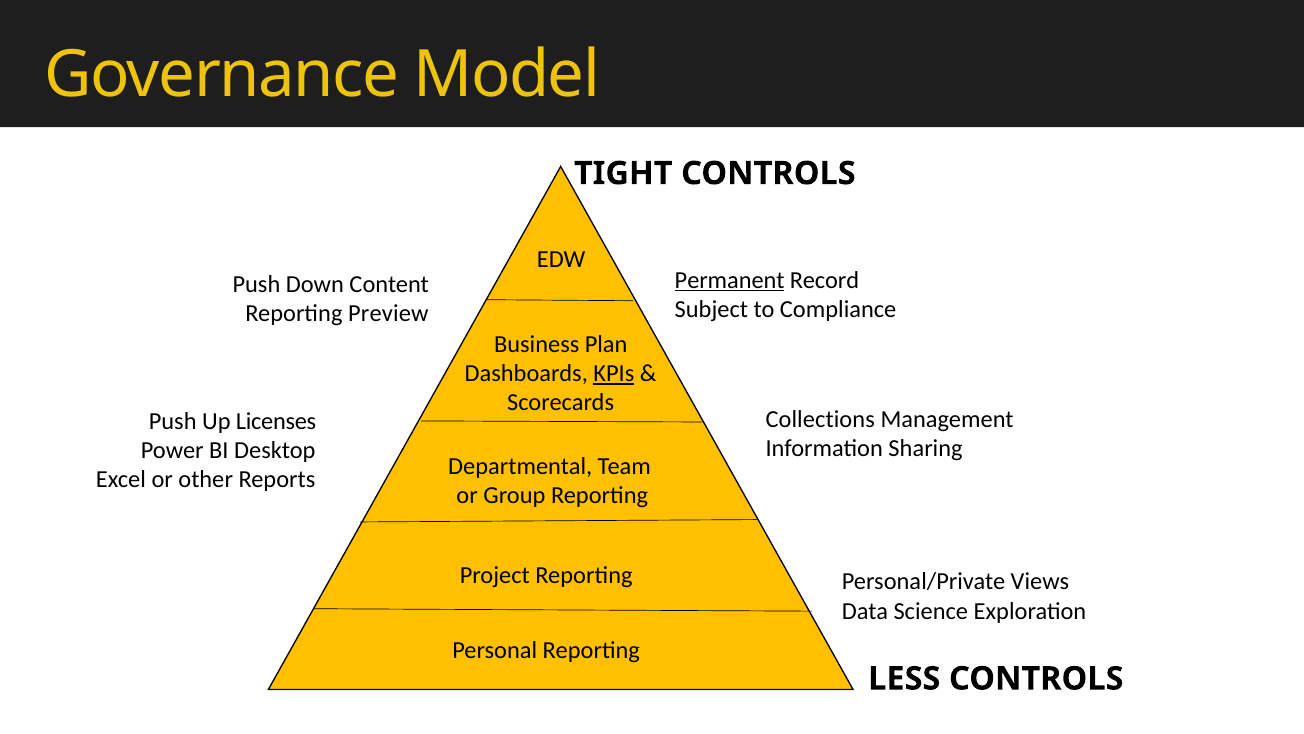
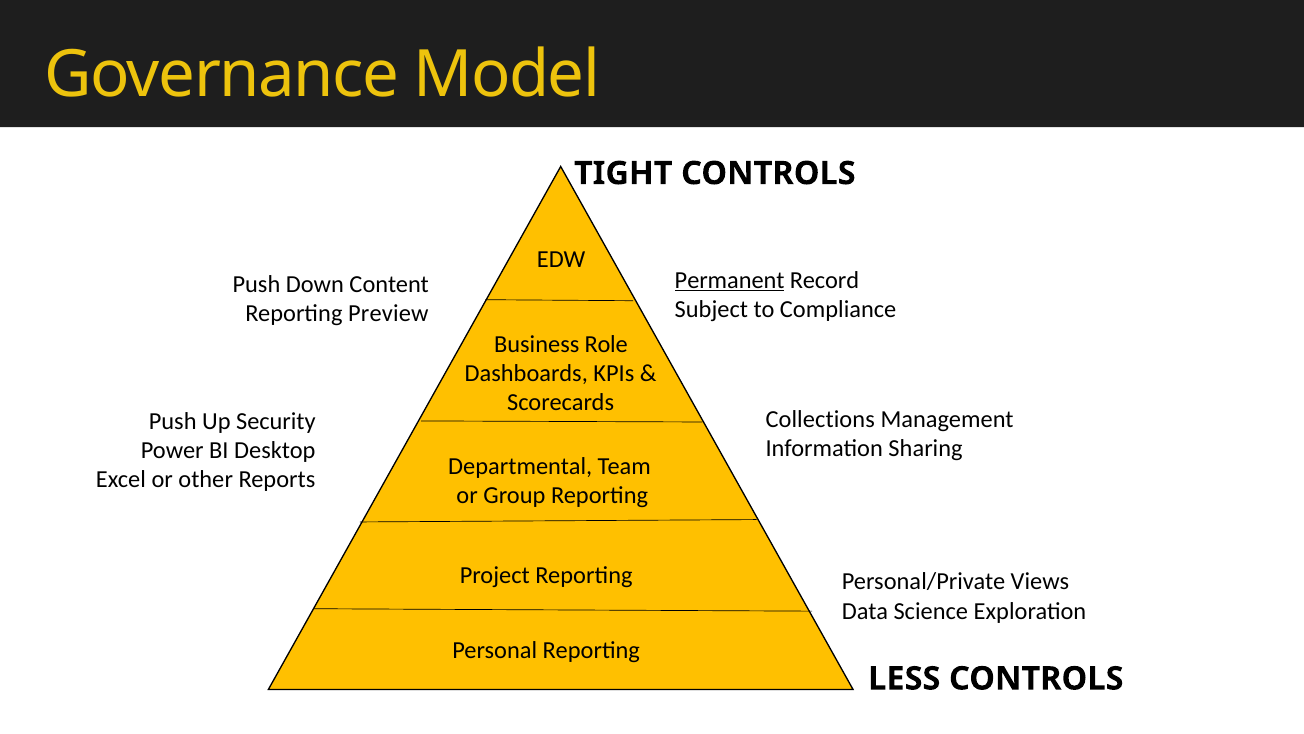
Plan: Plan -> Role
KPIs underline: present -> none
Licenses: Licenses -> Security
